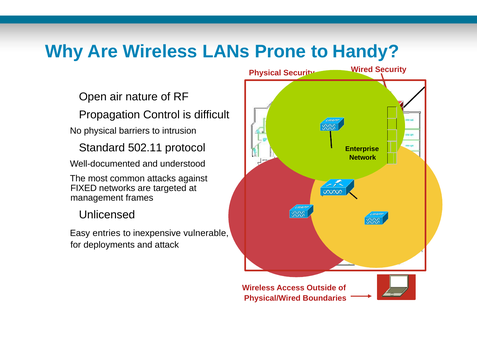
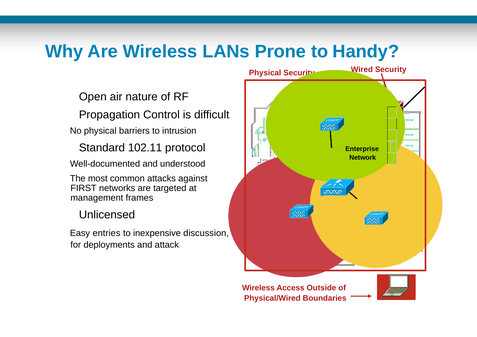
502.11: 502.11 -> 102.11
FIXED: FIXED -> FIRST
vulnerable: vulnerable -> discussion
